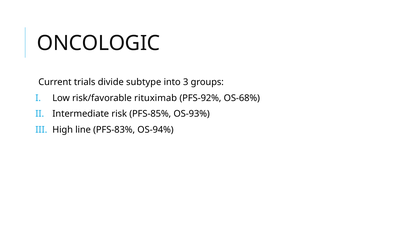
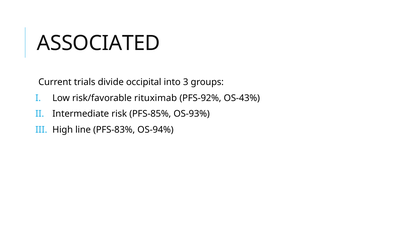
ONCOLOGIC: ONCOLOGIC -> ASSOCIATED
subtype: subtype -> occipital
OS-68%: OS-68% -> OS-43%
